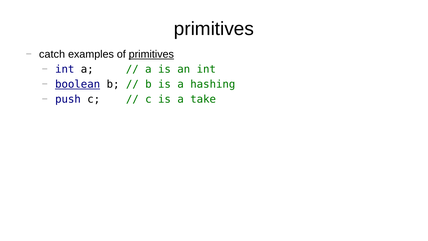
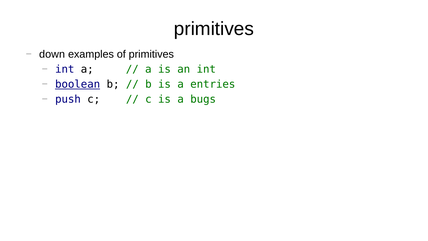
catch: catch -> down
primitives at (151, 54) underline: present -> none
hashing: hashing -> entries
take: take -> bugs
